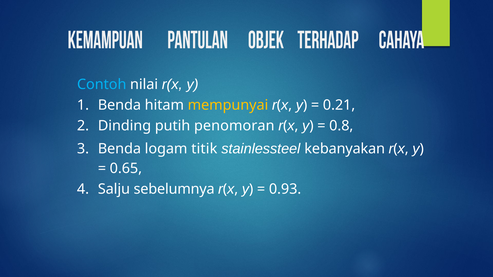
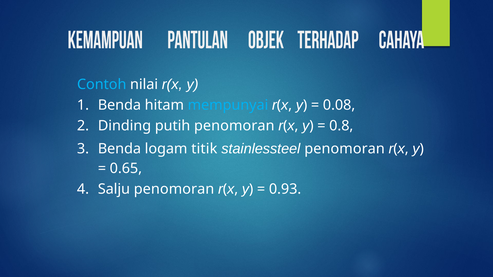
mempunyai colour: yellow -> light blue
0.21: 0.21 -> 0.08
stainlessteel kebanyakan: kebanyakan -> penomoran
Salju sebelumnya: sebelumnya -> penomoran
